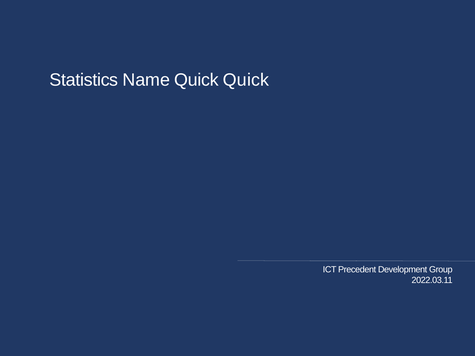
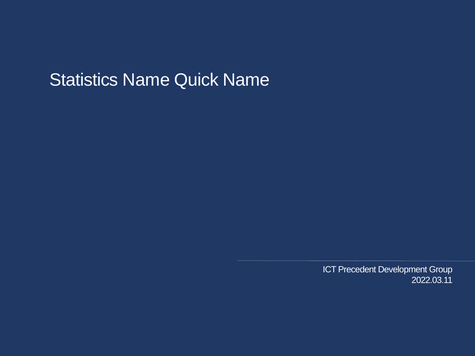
Quick Quick: Quick -> Name
